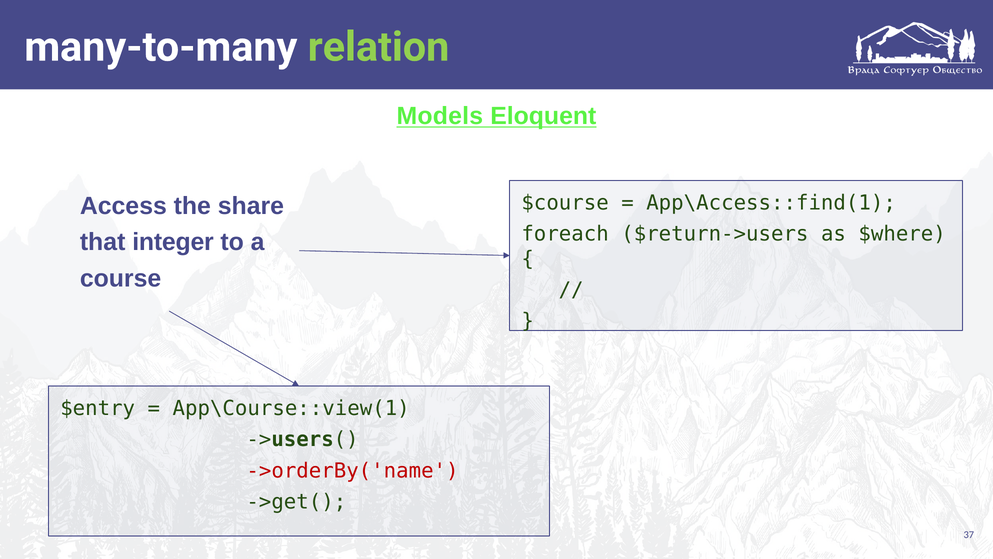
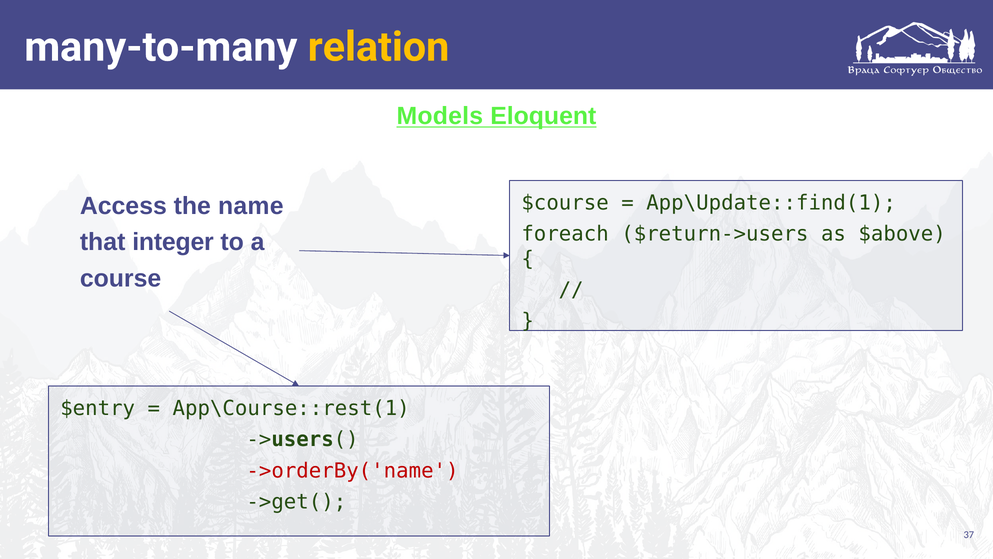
relation colour: light green -> yellow
App\Access::find(1: App\Access::find(1 -> App\Update::find(1
share: share -> name
$where: $where -> $above
App\Course::view(1: App\Course::view(1 -> App\Course::rest(1
